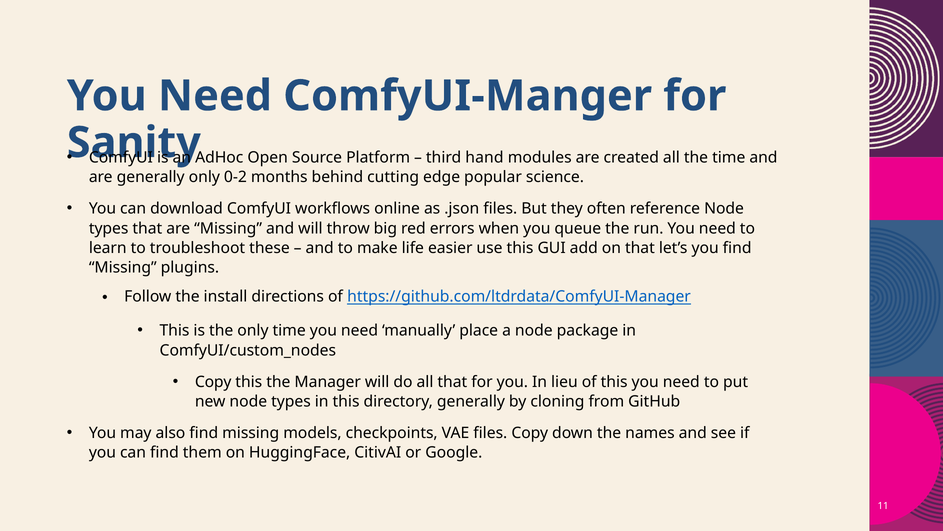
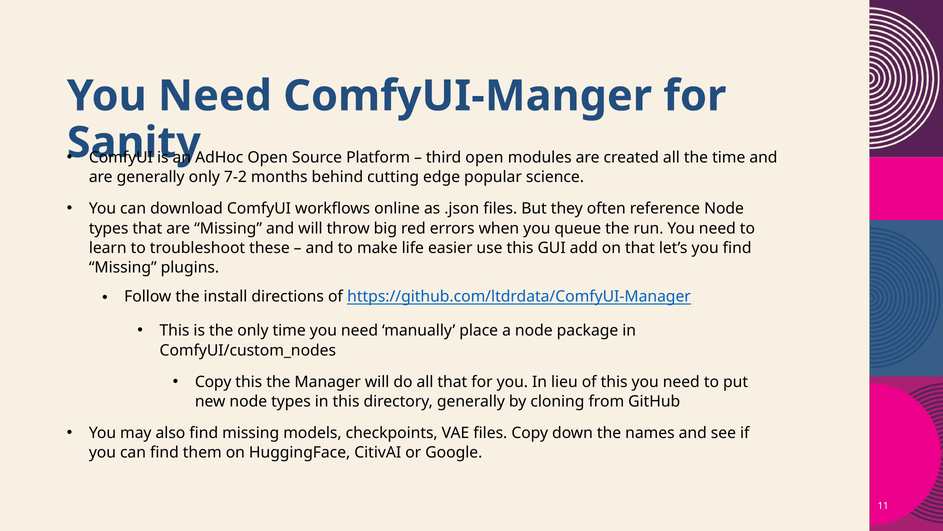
third hand: hand -> open
0-2: 0-2 -> 7-2
